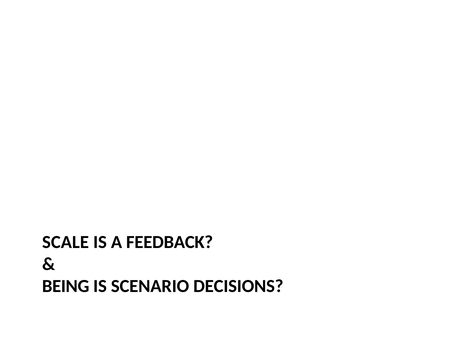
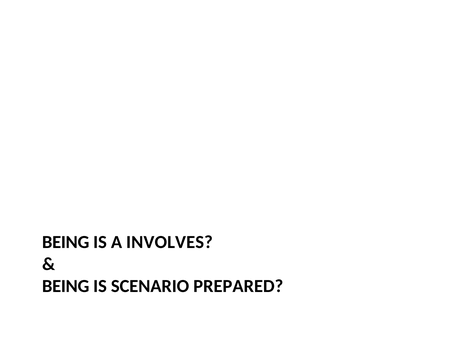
SCALE at (66, 243): SCALE -> BEING
FEEDBACK: FEEDBACK -> INVOLVES
DECISIONS: DECISIONS -> PREPARED
